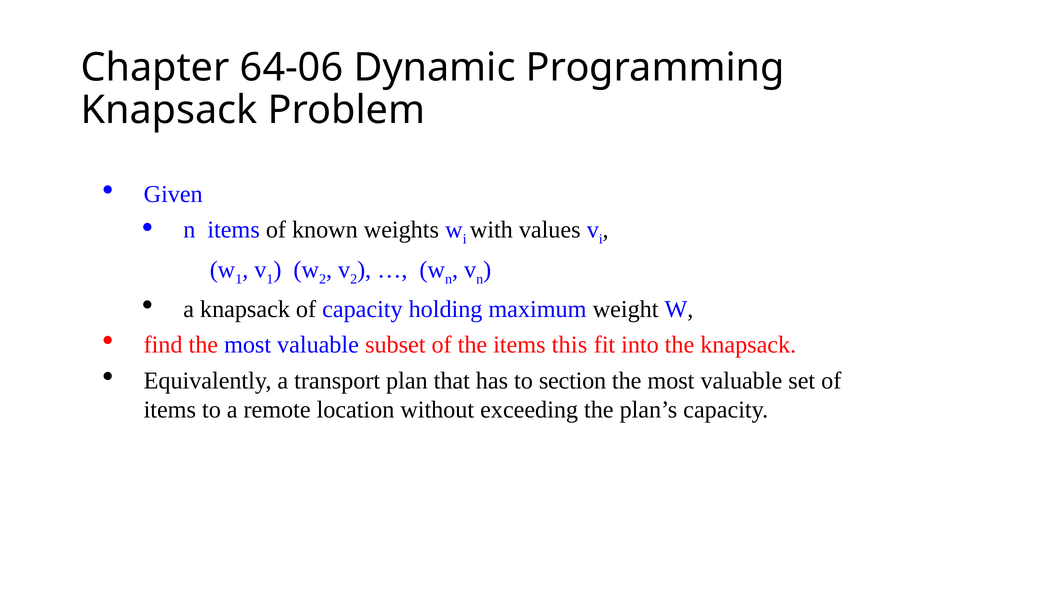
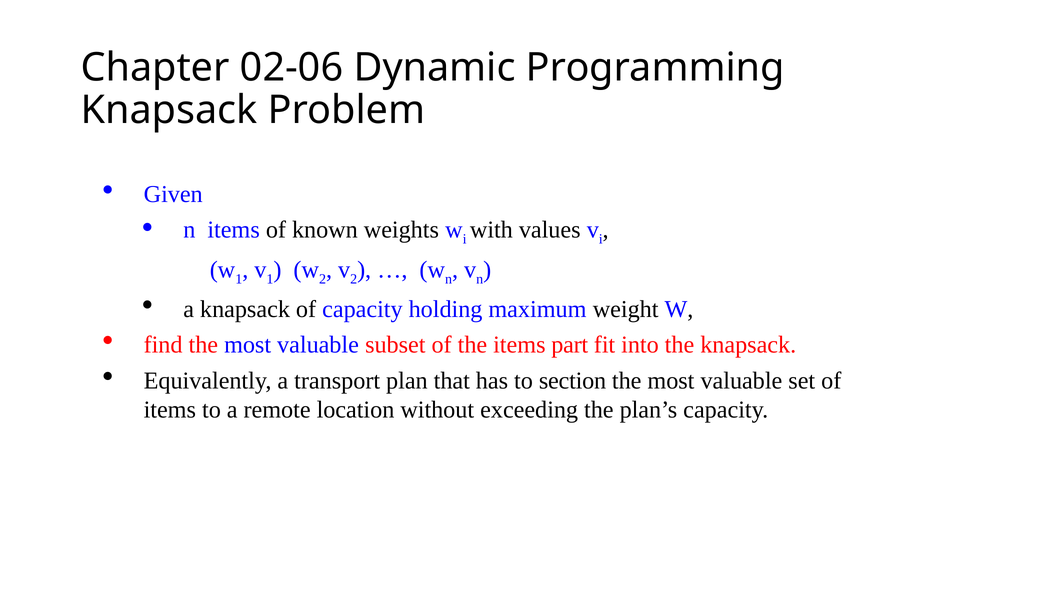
64-06: 64-06 -> 02-06
this: this -> part
